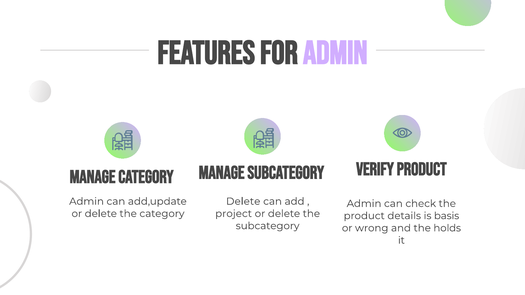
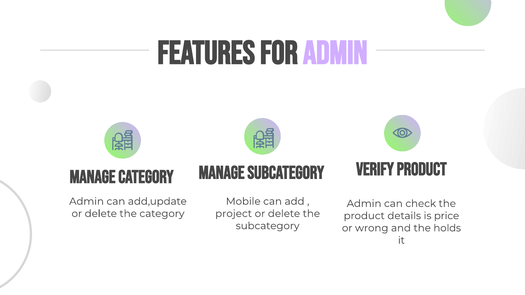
Delete at (243, 202): Delete -> Mobile
basis: basis -> price
